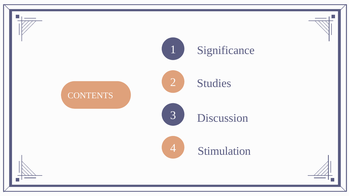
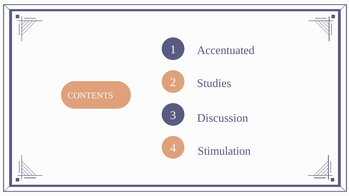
Significance: Significance -> Accentuated
